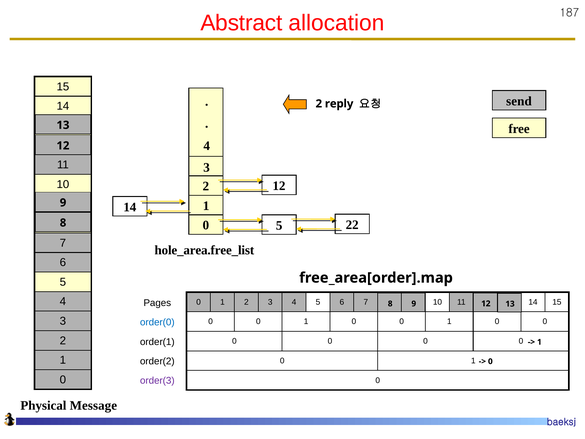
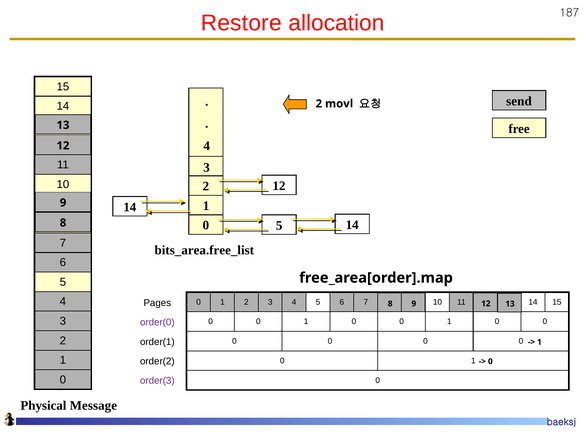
Abstract: Abstract -> Restore
reply: reply -> movl
5 22: 22 -> 14
hole_area.free_list: hole_area.free_list -> bits_area.free_list
order(0 colour: blue -> purple
